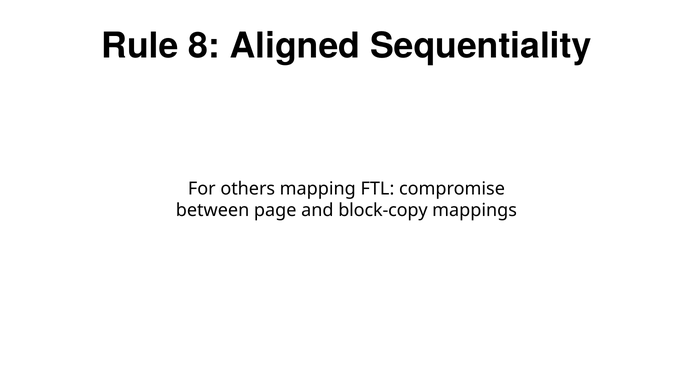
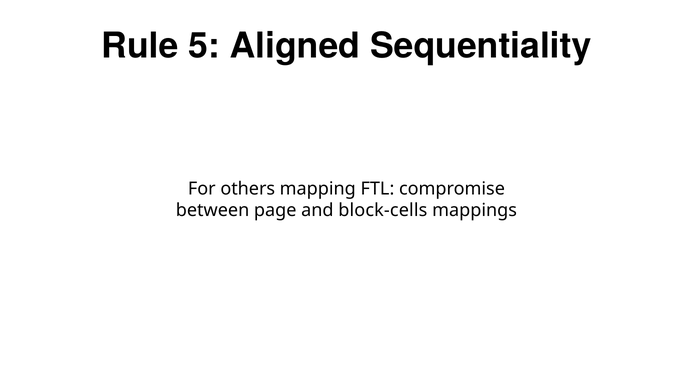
8: 8 -> 5
block-copy: block-copy -> block-cells
